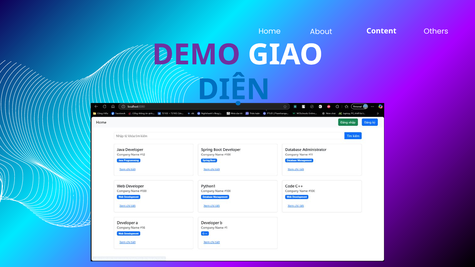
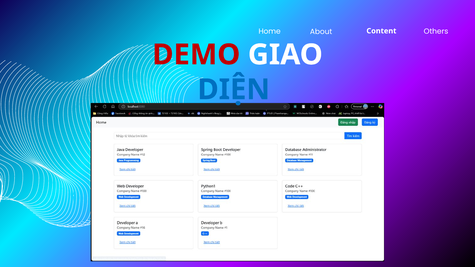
DEMO colour: purple -> red
